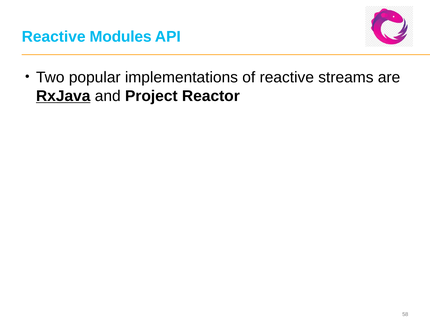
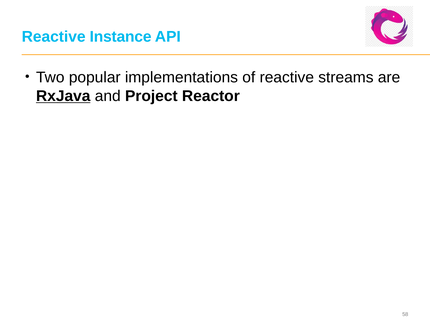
Modules: Modules -> Instance
